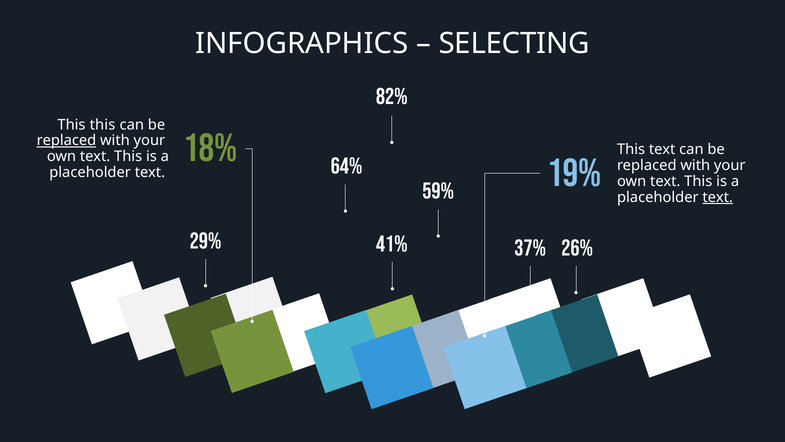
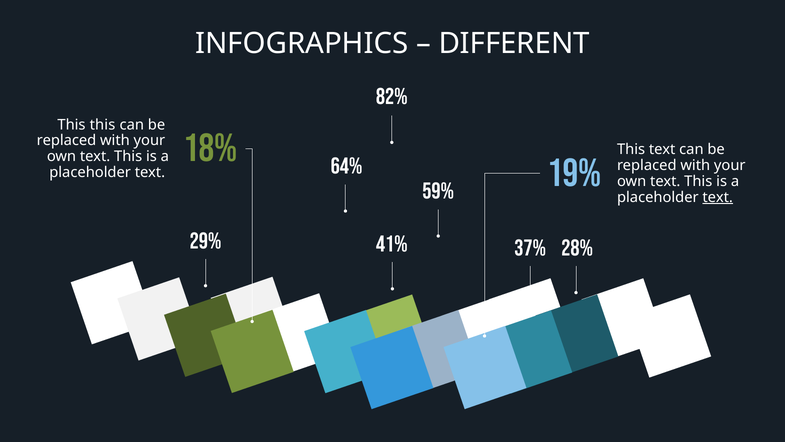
SELECTING: SELECTING -> DIFFERENT
replaced at (66, 140) underline: present -> none
26%: 26% -> 28%
